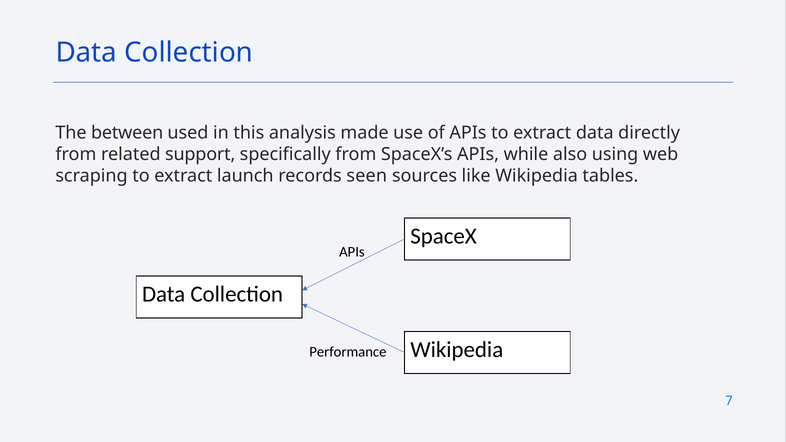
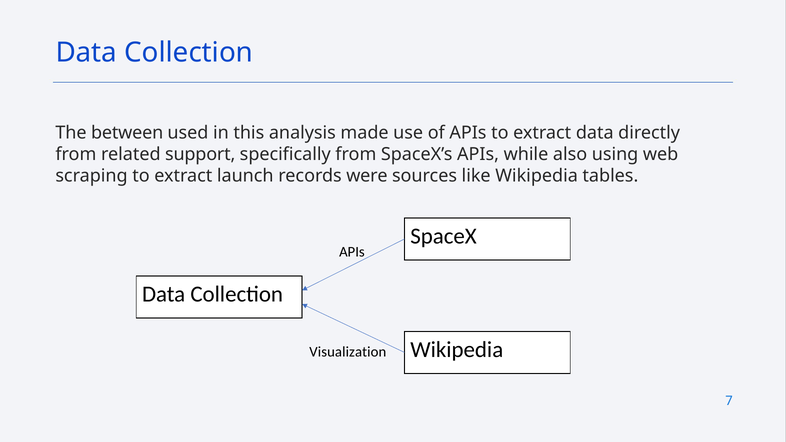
seen: seen -> were
Performance: Performance -> Visualization
